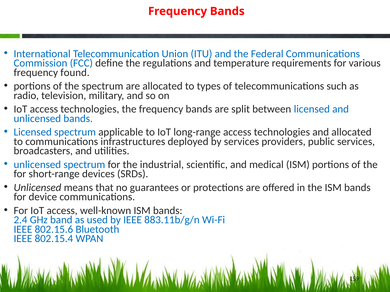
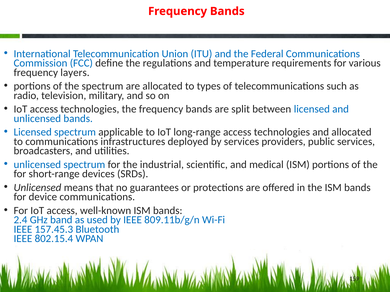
found: found -> layers
883.11b/g/n: 883.11b/g/n -> 809.11b/g/n
802.15.6: 802.15.6 -> 157.45.3
